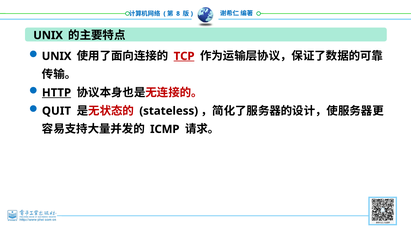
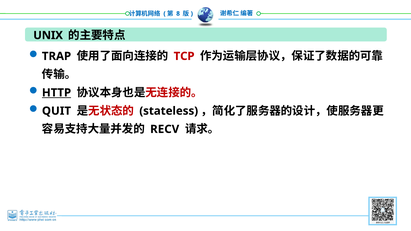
UNIX at (57, 56): UNIX -> TRAP
TCP underline: present -> none
ICMP: ICMP -> RECV
